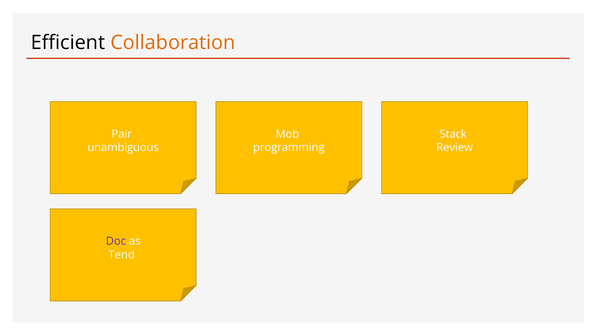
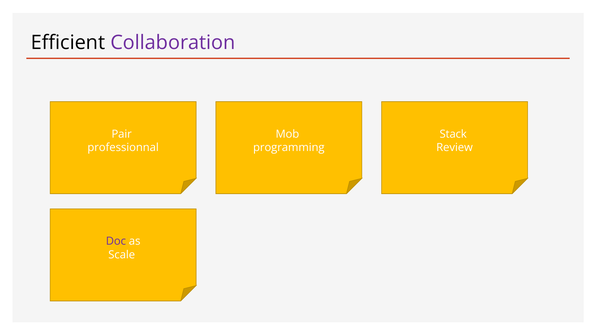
Collaboration colour: orange -> purple
unambiguous: unambiguous -> professionnal
Tend: Tend -> Scale
